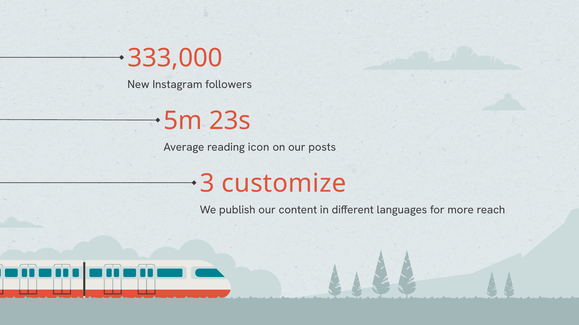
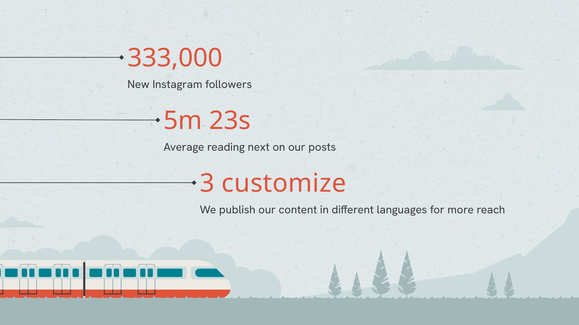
icon: icon -> next
